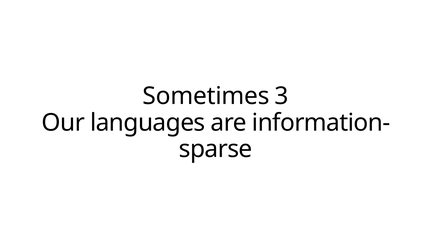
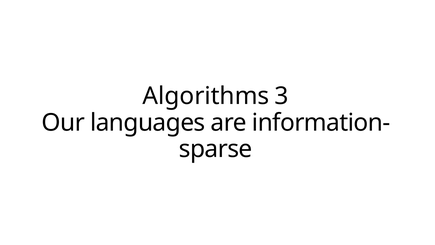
Sometimes: Sometimes -> Algorithms
